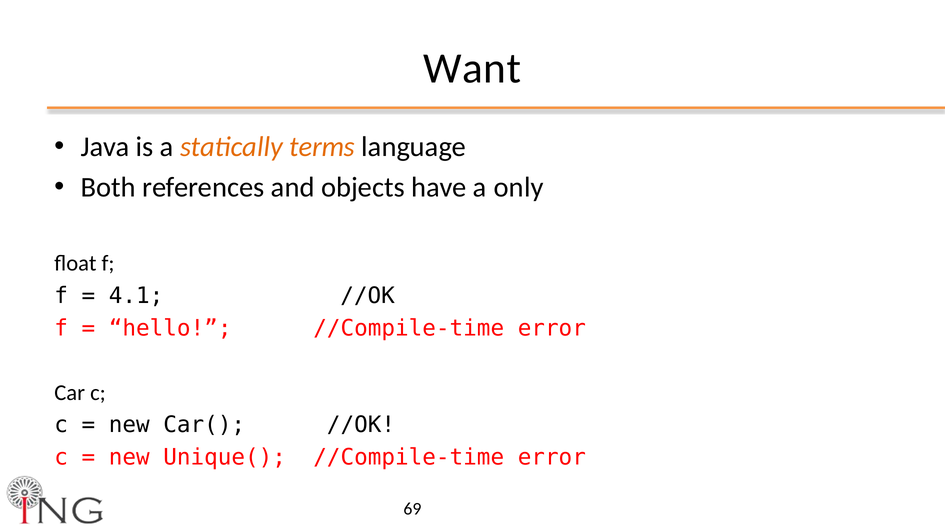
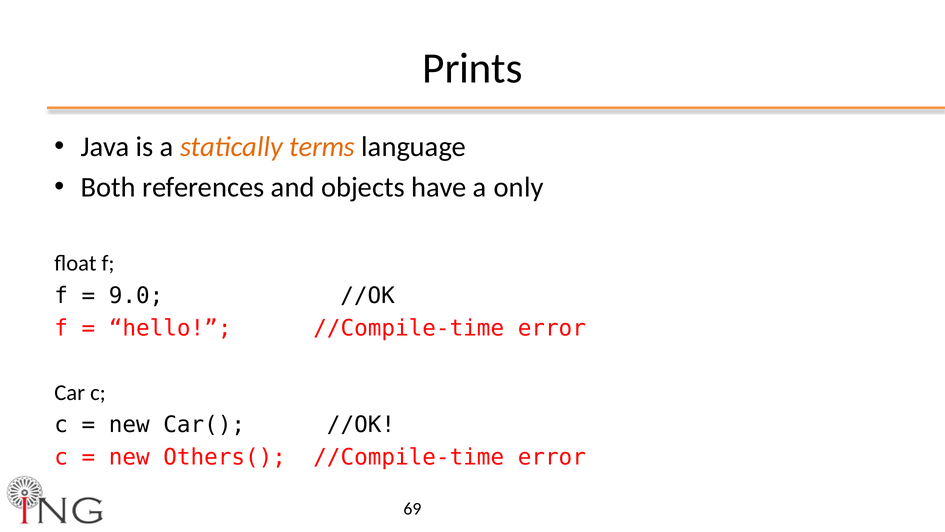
Want: Want -> Prints
4.1: 4.1 -> 9.0
Unique(: Unique( -> Others(
